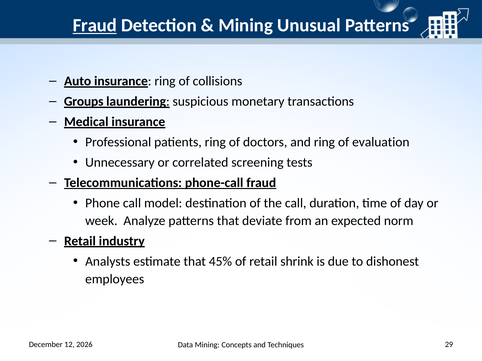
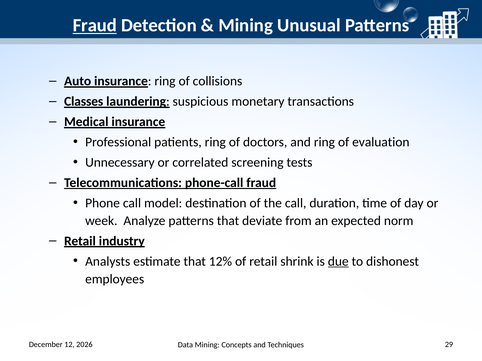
Groups: Groups -> Classes
45%: 45% -> 12%
due underline: none -> present
